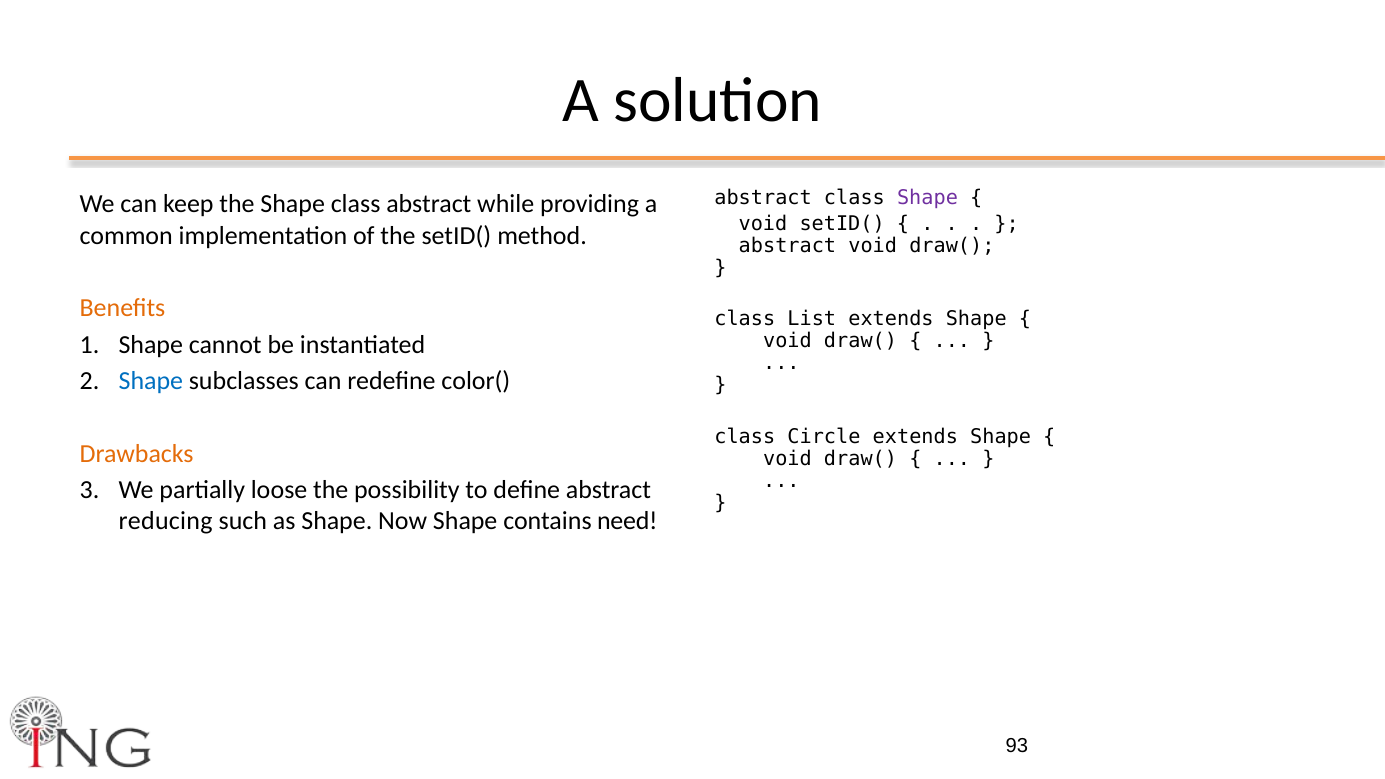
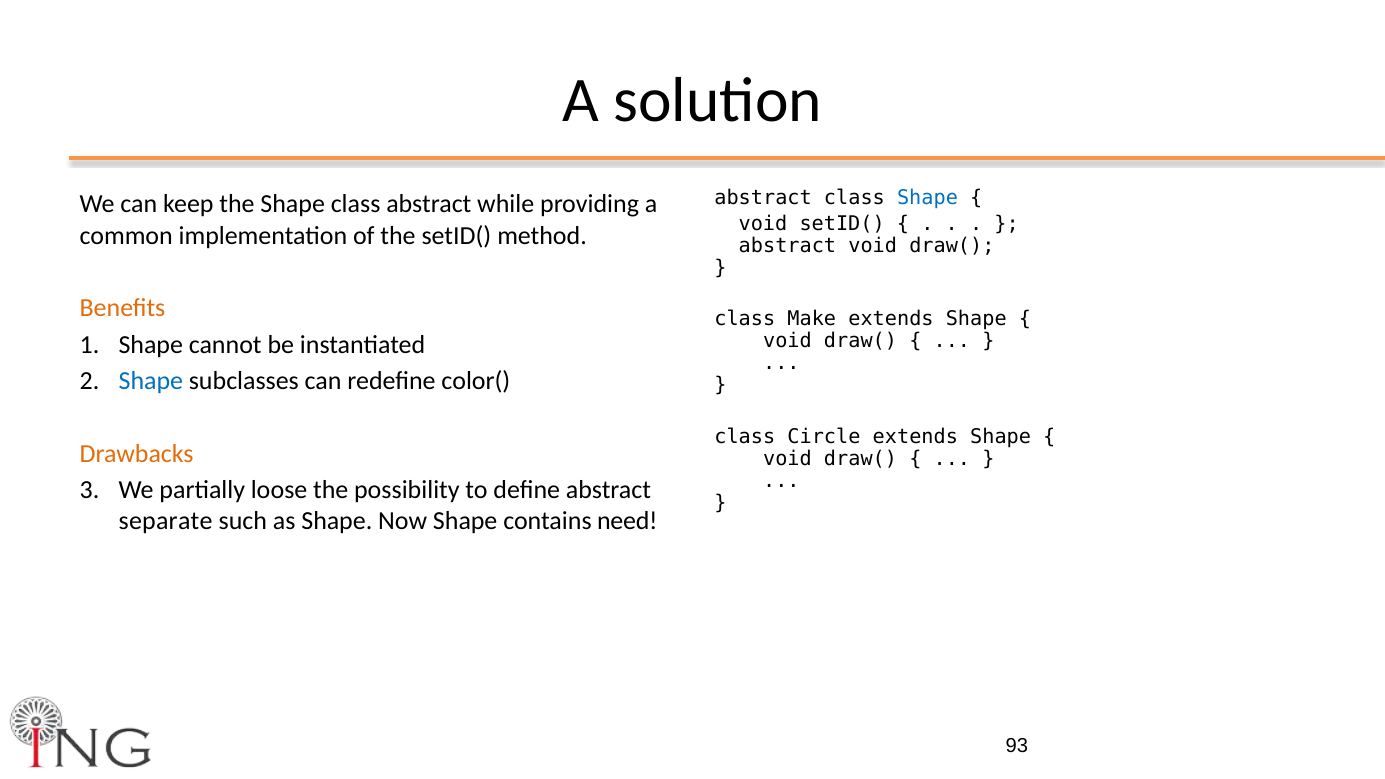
Shape at (927, 198) colour: purple -> blue
List: List -> Make
reducing: reducing -> separate
